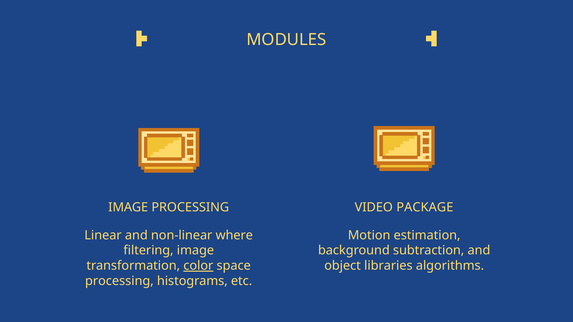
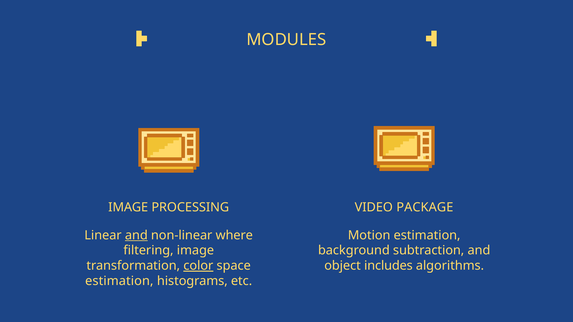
and at (136, 235) underline: none -> present
libraries: libraries -> includes
processing at (119, 281): processing -> estimation
